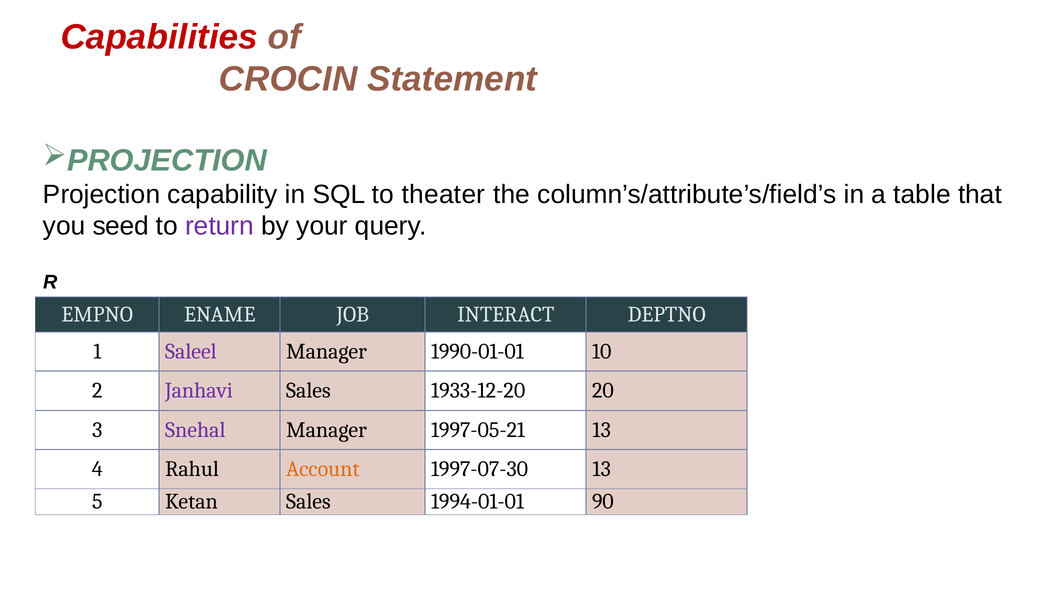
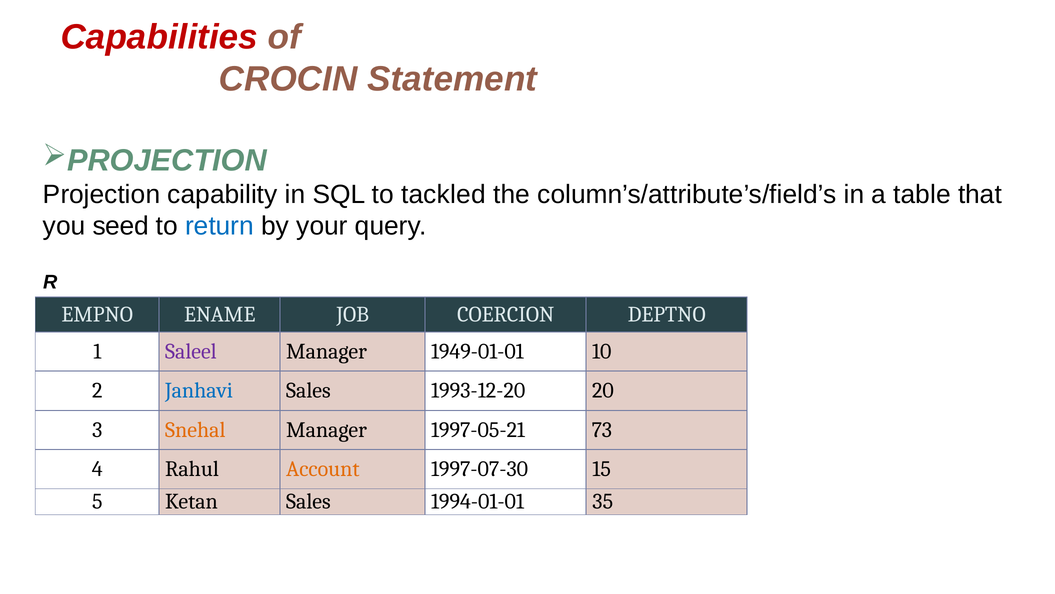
theater: theater -> tackled
return colour: purple -> blue
INTERACT: INTERACT -> COERCION
1990-01-01: 1990-01-01 -> 1949-01-01
Janhavi colour: purple -> blue
1933-12-20: 1933-12-20 -> 1993-12-20
Snehal colour: purple -> orange
1997-05-21 13: 13 -> 73
1997-07-30 13: 13 -> 15
90: 90 -> 35
